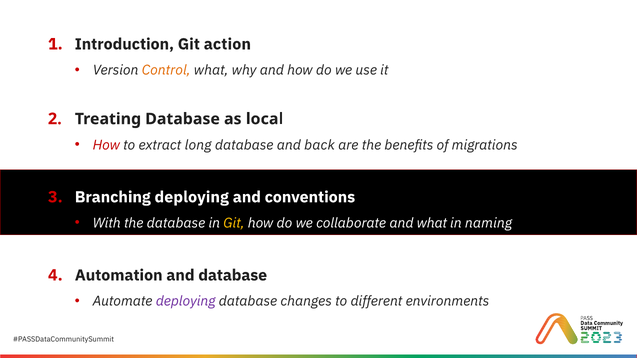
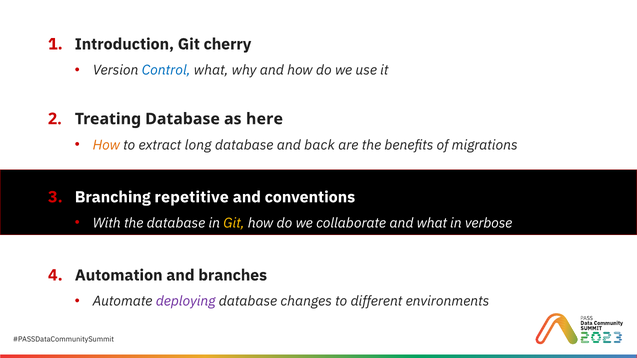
action: action -> cherry
Control colour: orange -> blue
local: local -> here
How at (106, 145) colour: red -> orange
Branching deploying: deploying -> repetitive
naming: naming -> verbose
and database: database -> branches
